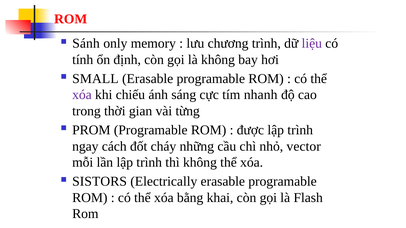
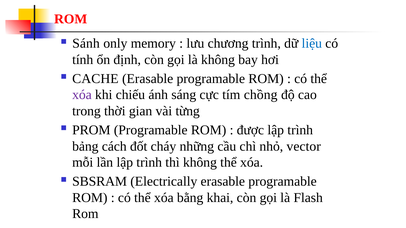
liệu colour: purple -> blue
SMALL: SMALL -> CACHE
nhanh: nhanh -> chồng
ngay: ngay -> bảng
SISTORS: SISTORS -> SBSRAM
